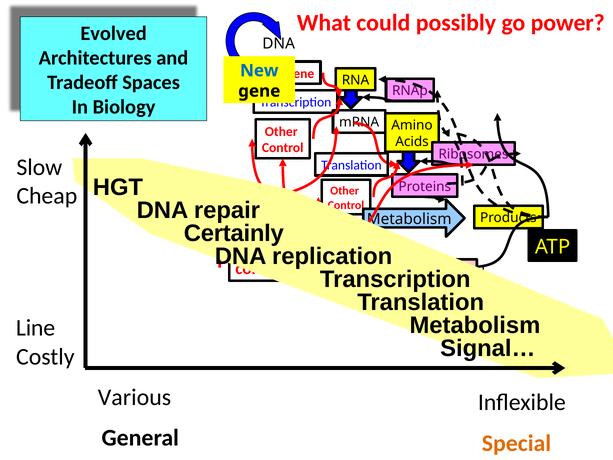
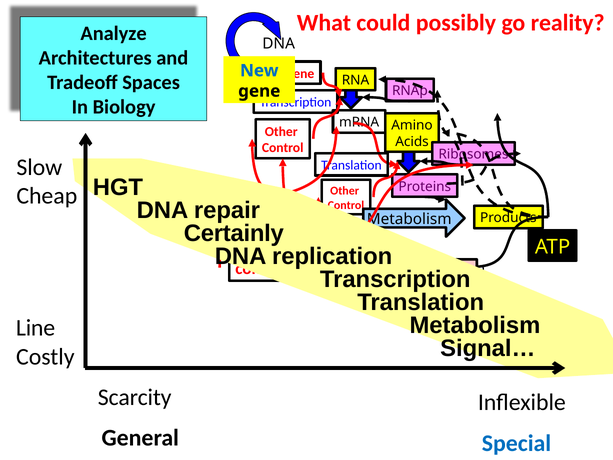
power: power -> reality
Evolved: Evolved -> Analyze
Various: Various -> Scarcity
Special colour: orange -> blue
